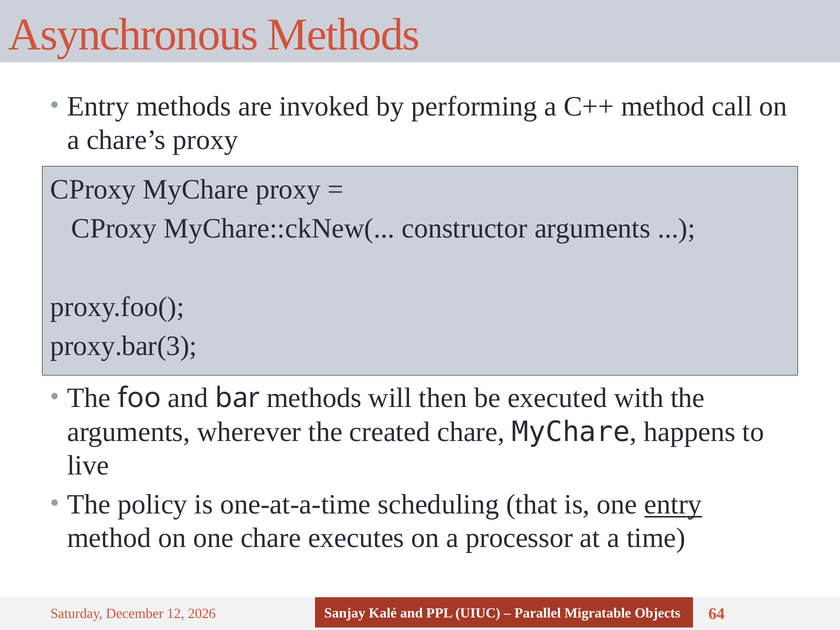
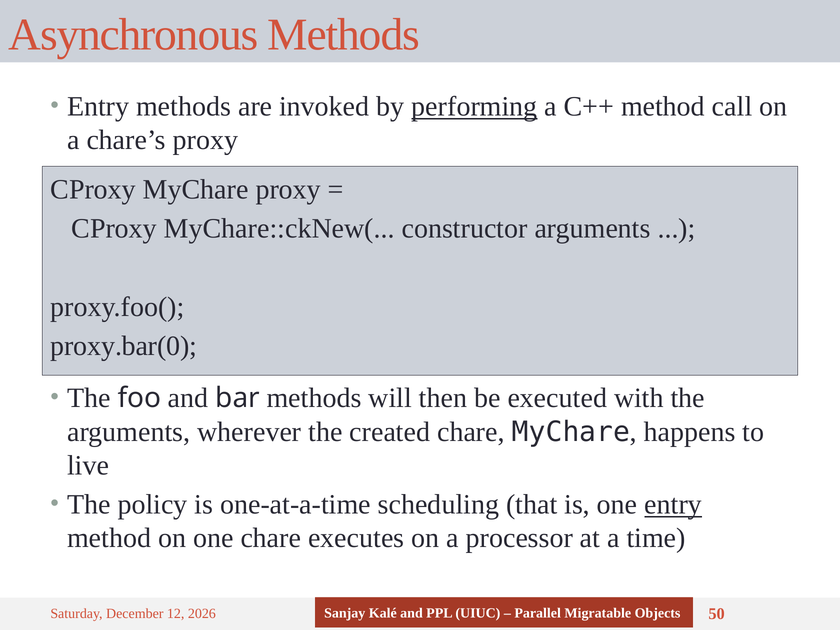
performing underline: none -> present
proxy.bar(3: proxy.bar(3 -> proxy.bar(0
64: 64 -> 50
